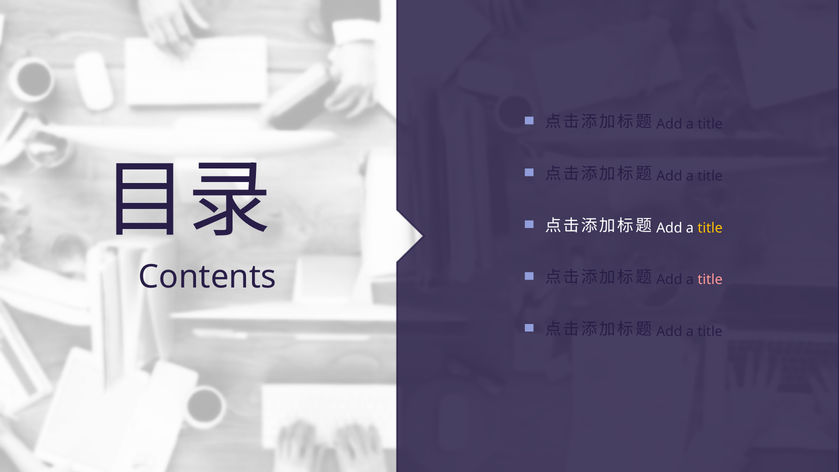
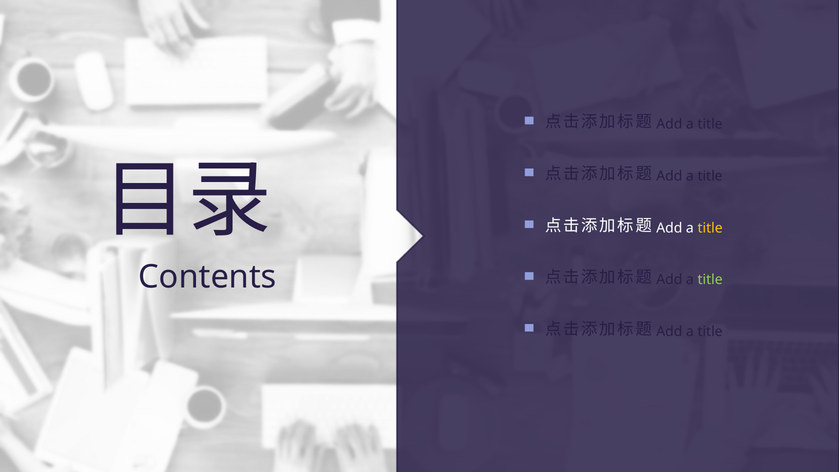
title at (710, 280) colour: pink -> light green
